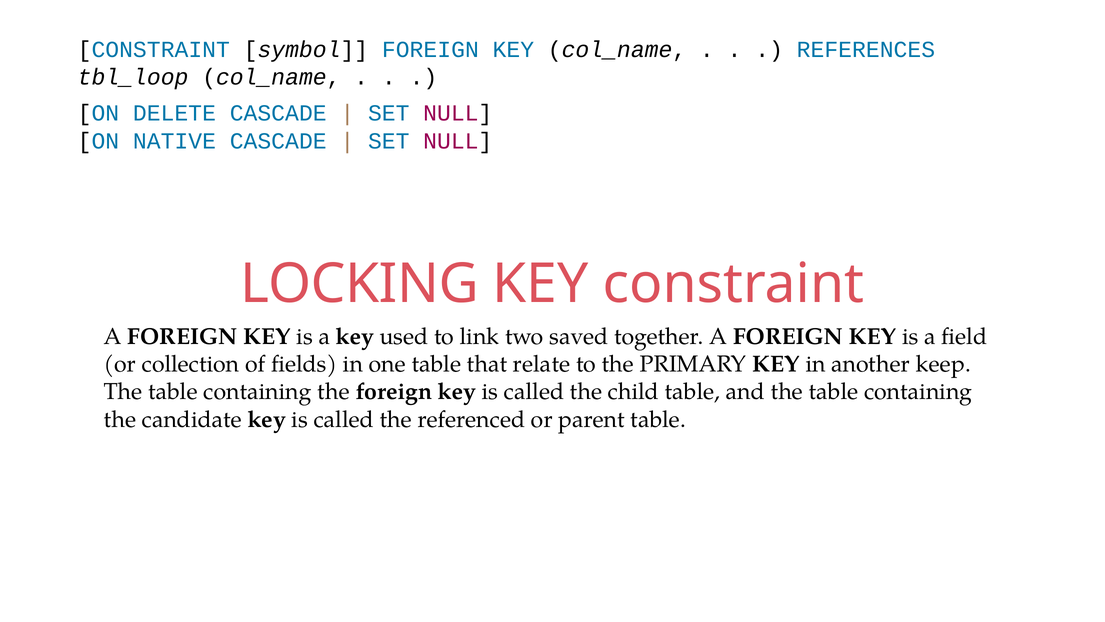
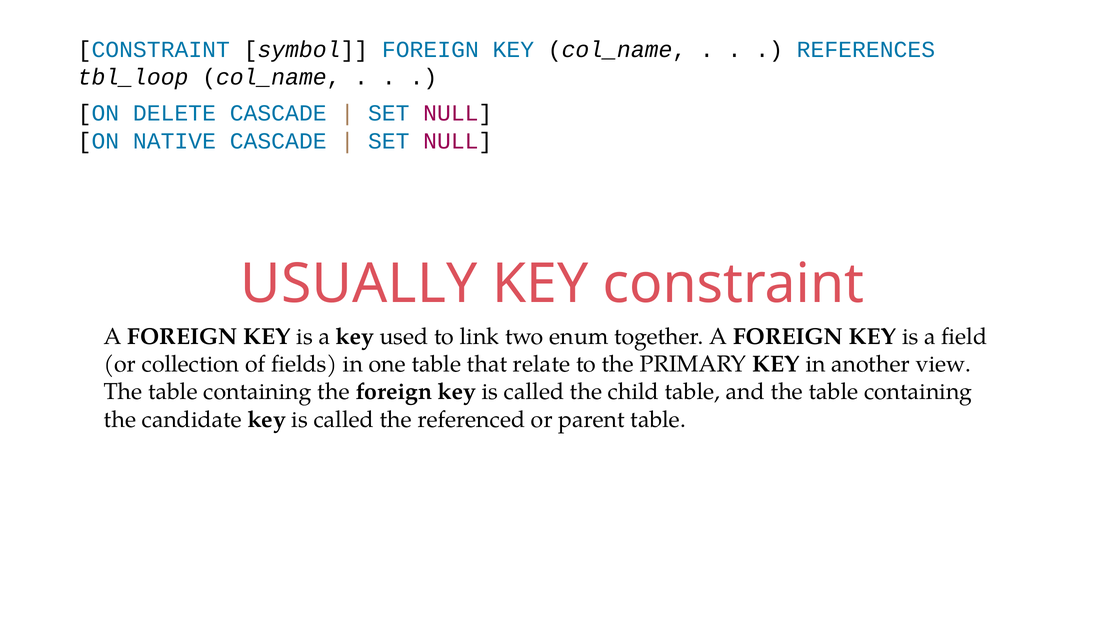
LOCKING: LOCKING -> USUALLY
saved: saved -> enum
keep: keep -> view
